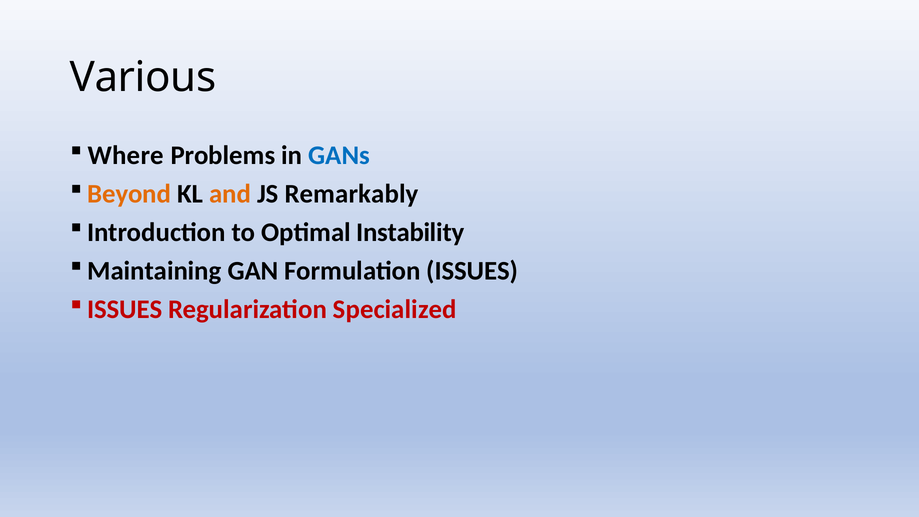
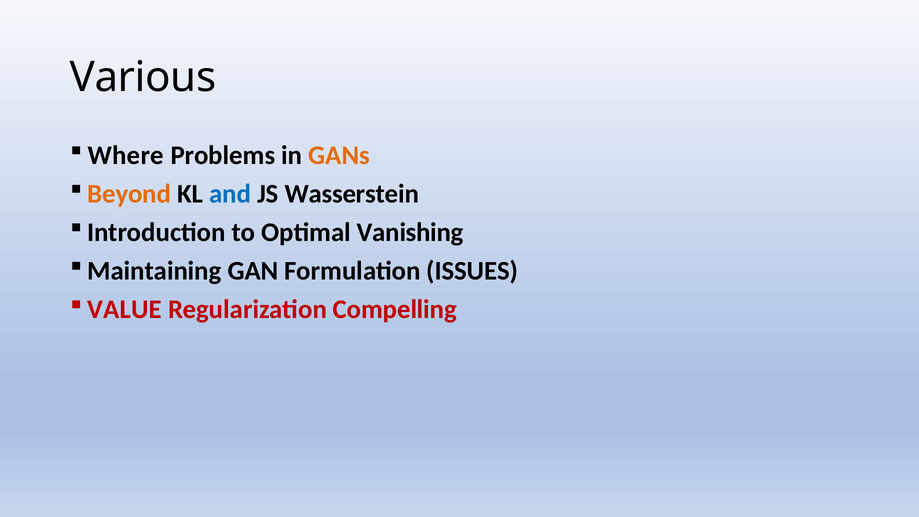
GANs colour: blue -> orange
and colour: orange -> blue
Remarkably: Remarkably -> Wasserstein
Instability: Instability -> Vanishing
ISSUES at (125, 309): ISSUES -> VALUE
Specialized: Specialized -> Compelling
